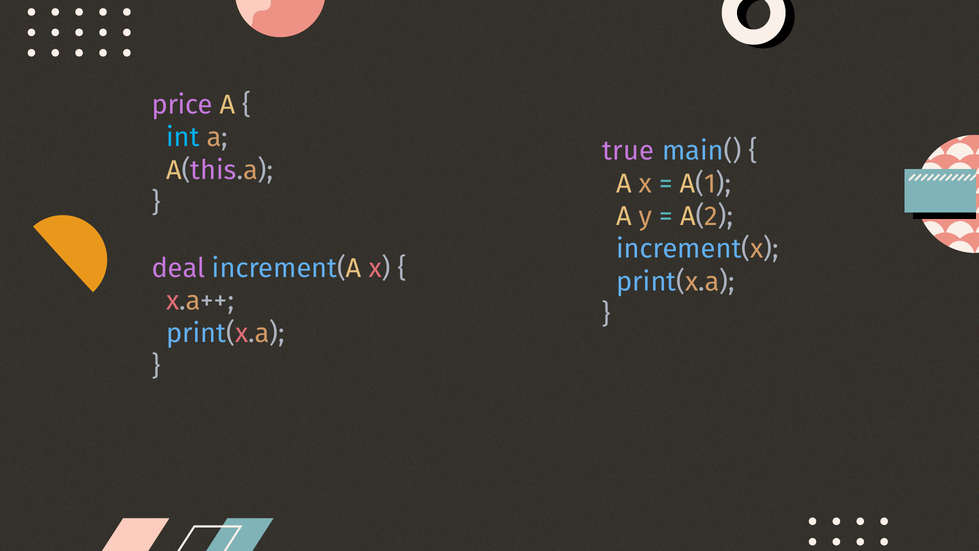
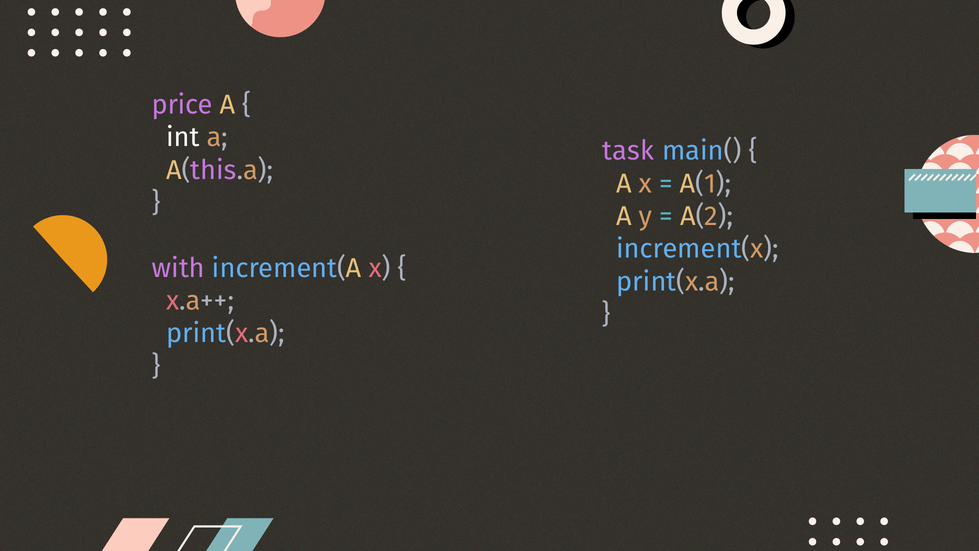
int colour: light blue -> white
true: true -> task
deal: deal -> with
